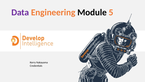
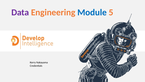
Module colour: black -> blue
